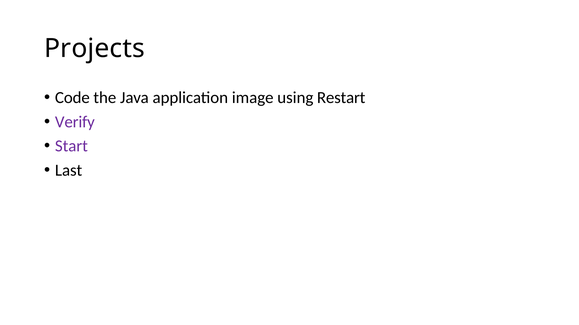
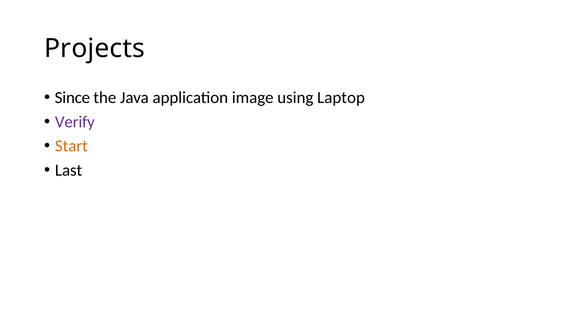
Code: Code -> Since
Restart: Restart -> Laptop
Start colour: purple -> orange
